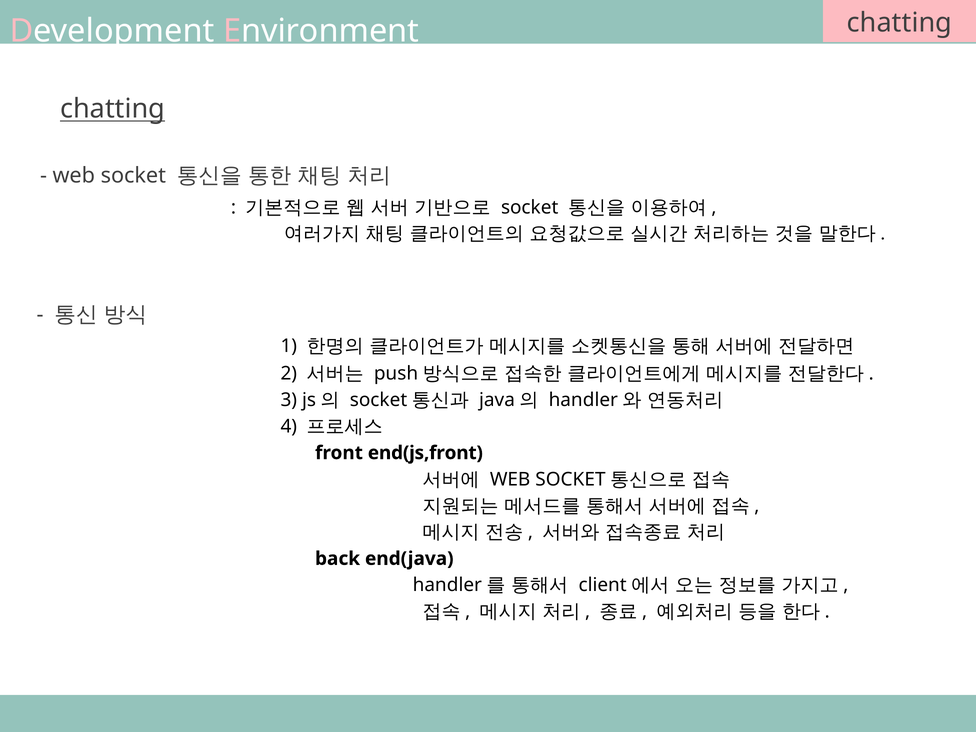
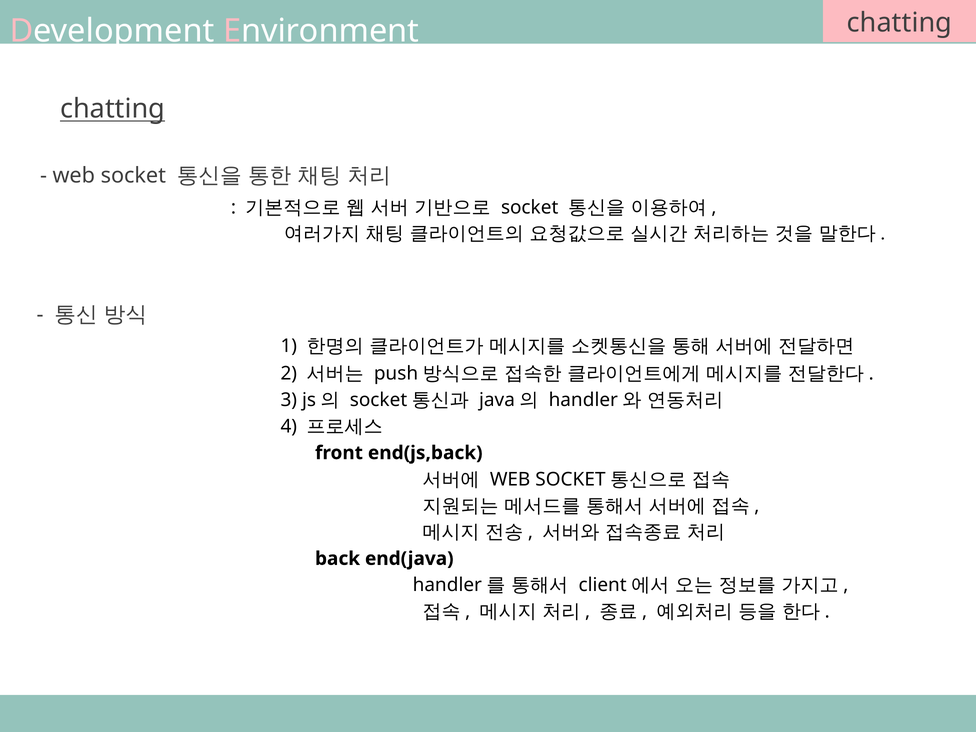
end(js,front: end(js,front -> end(js,back
